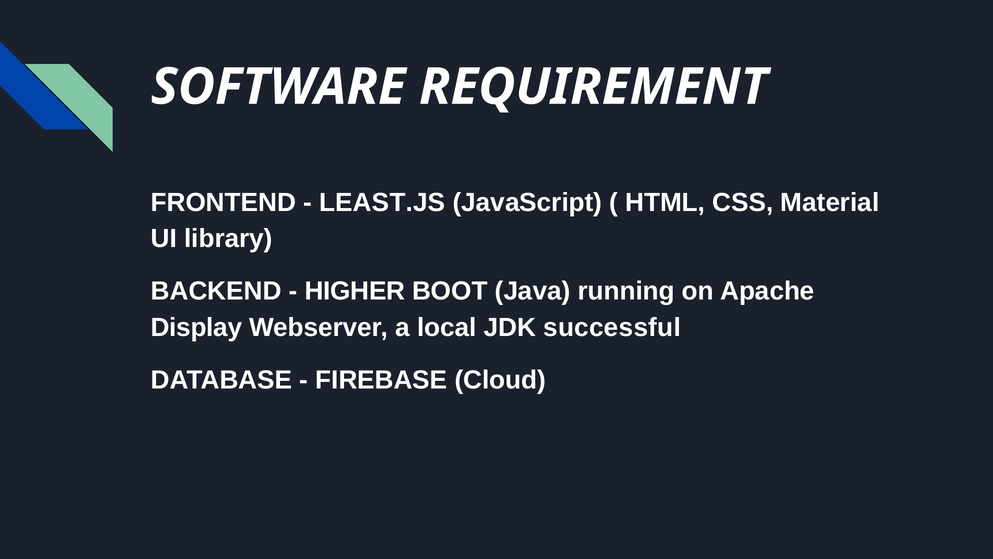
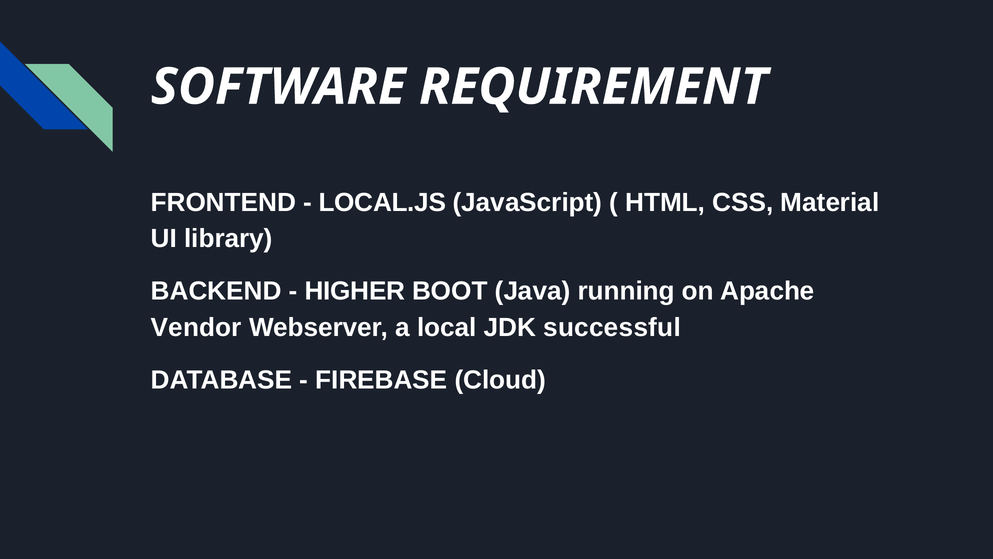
LEAST.JS: LEAST.JS -> LOCAL.JS
Display: Display -> Vendor
